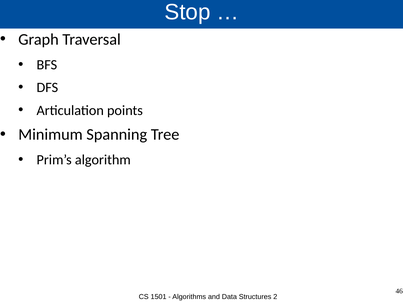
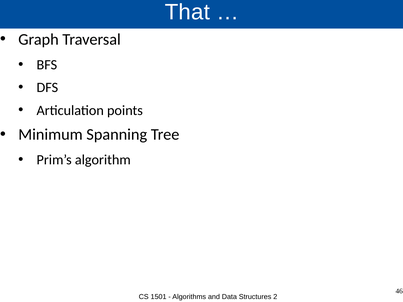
Stop: Stop -> That
